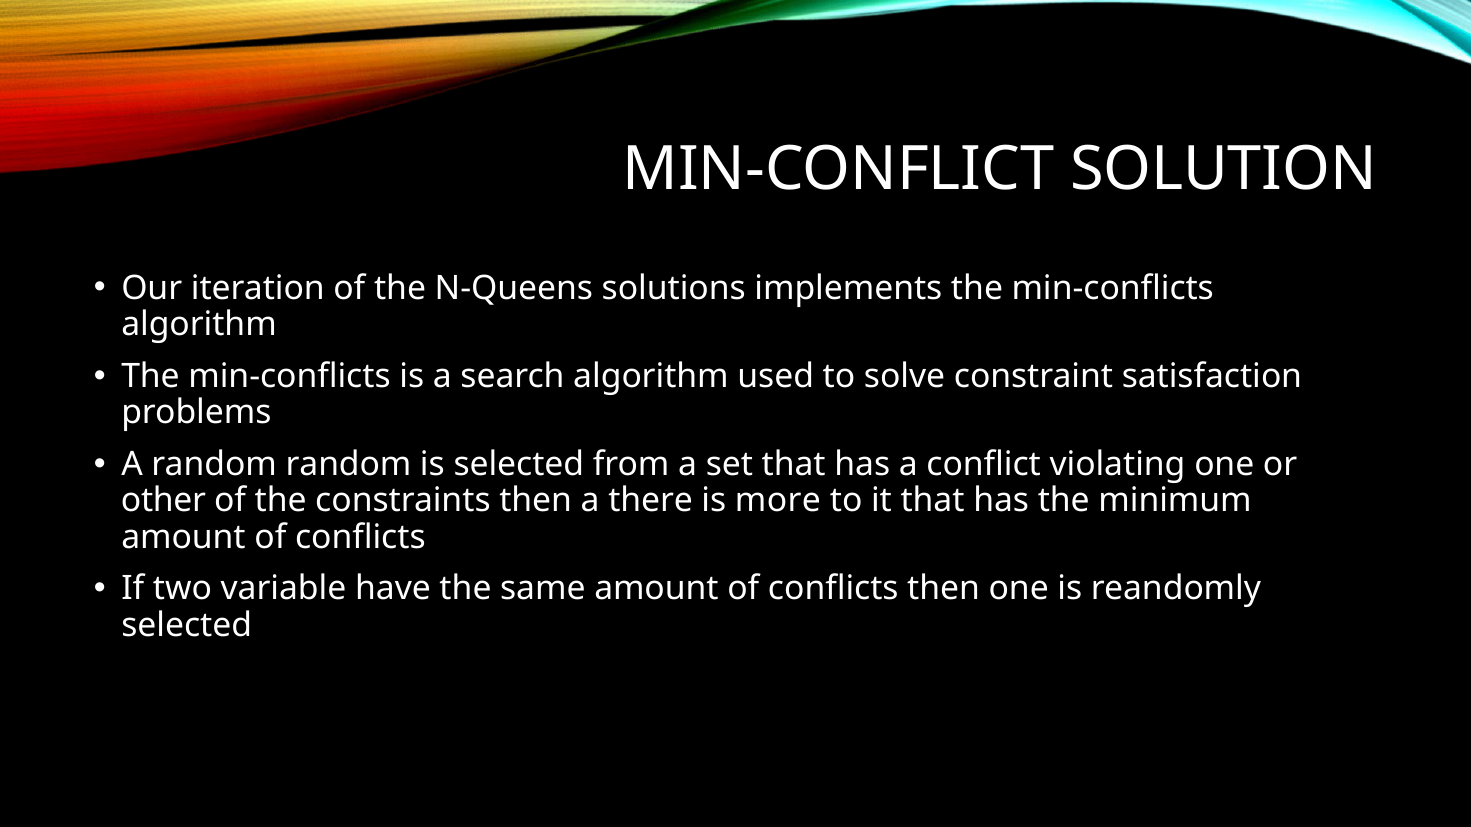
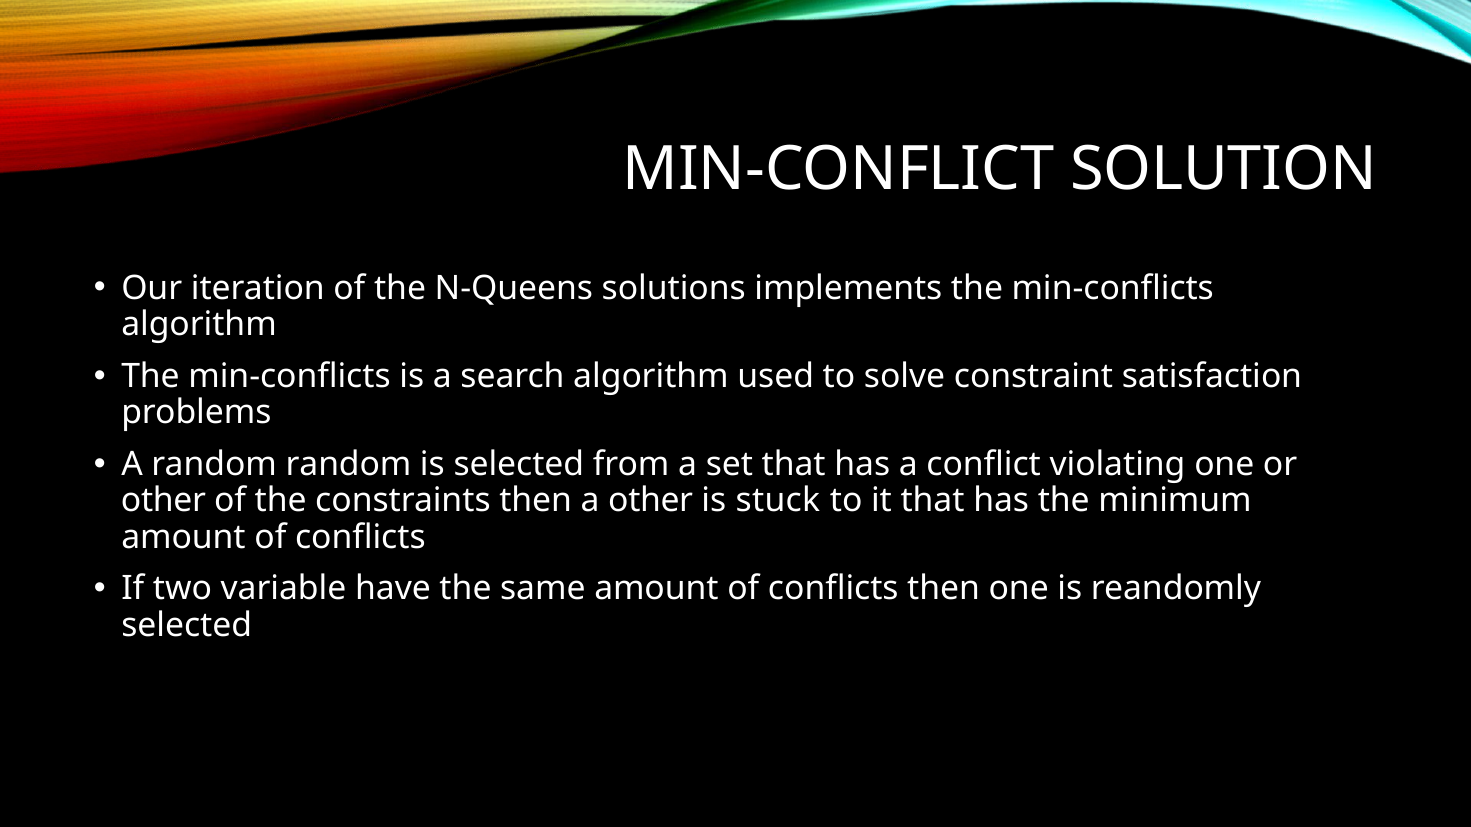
a there: there -> other
more: more -> stuck
